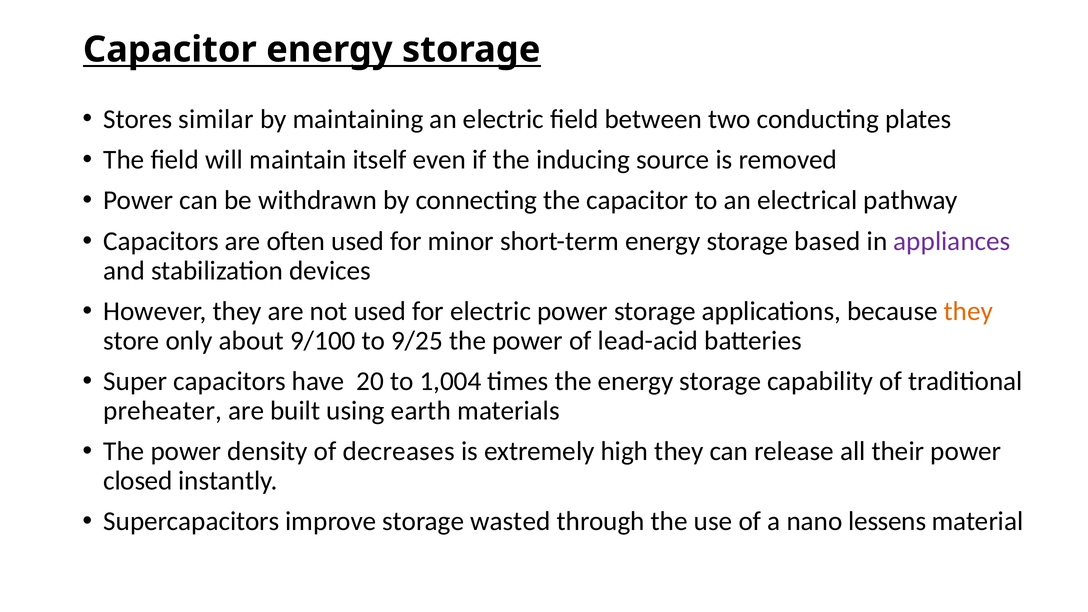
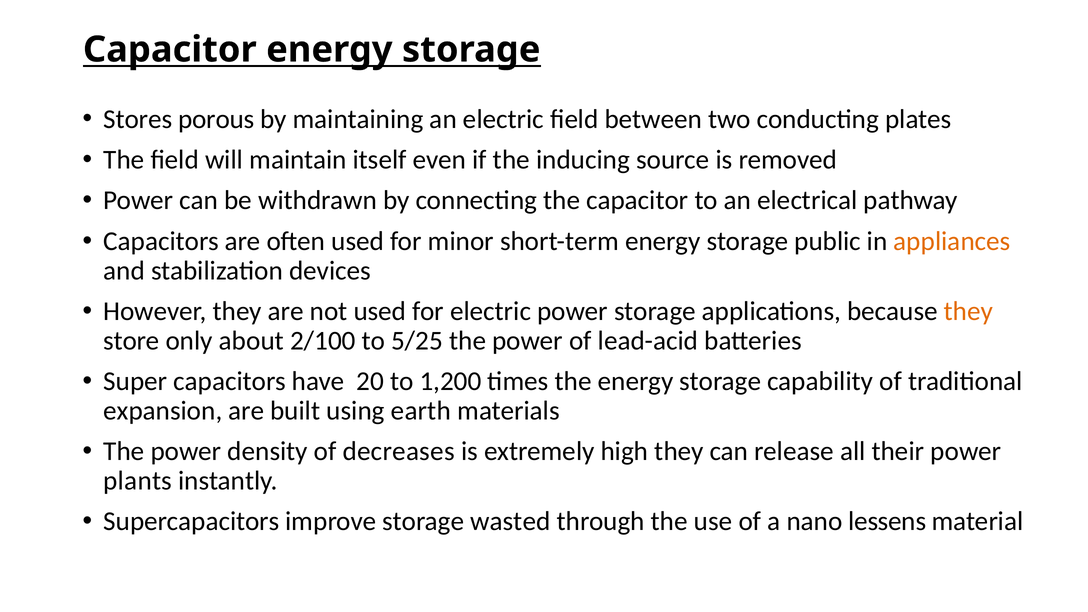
similar: similar -> porous
based: based -> public
appliances colour: purple -> orange
9/100: 9/100 -> 2/100
9/25: 9/25 -> 5/25
1,004: 1,004 -> 1,200
preheater: preheater -> expansion
closed: closed -> plants
